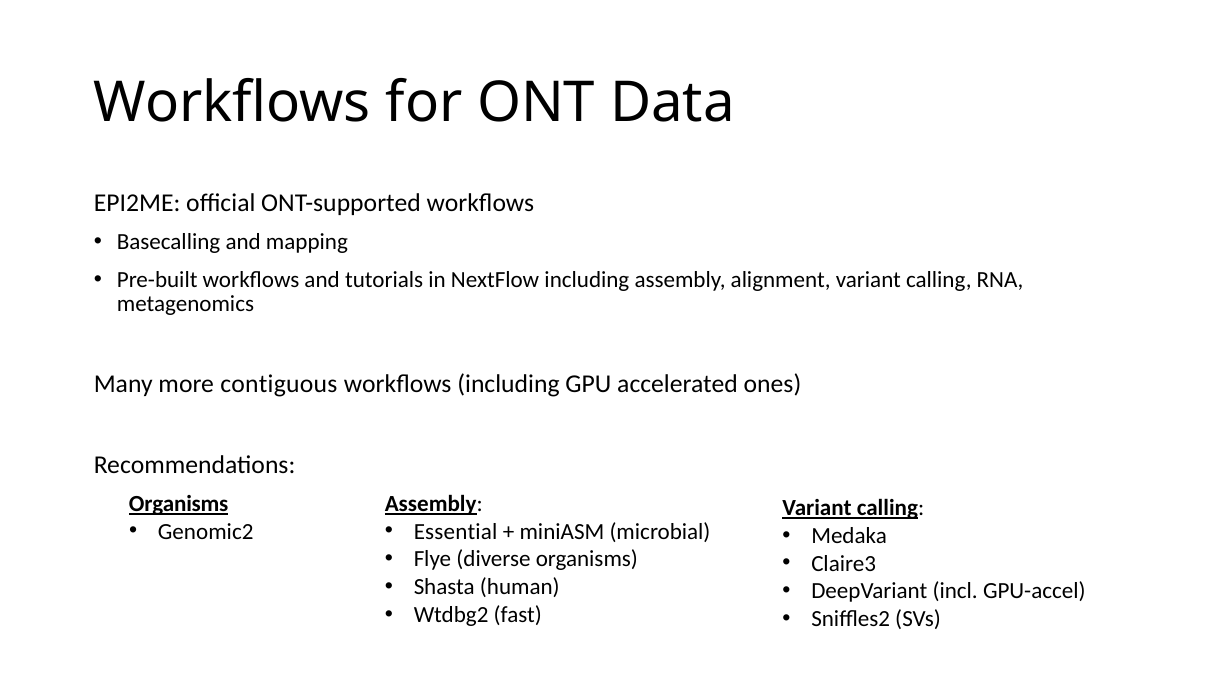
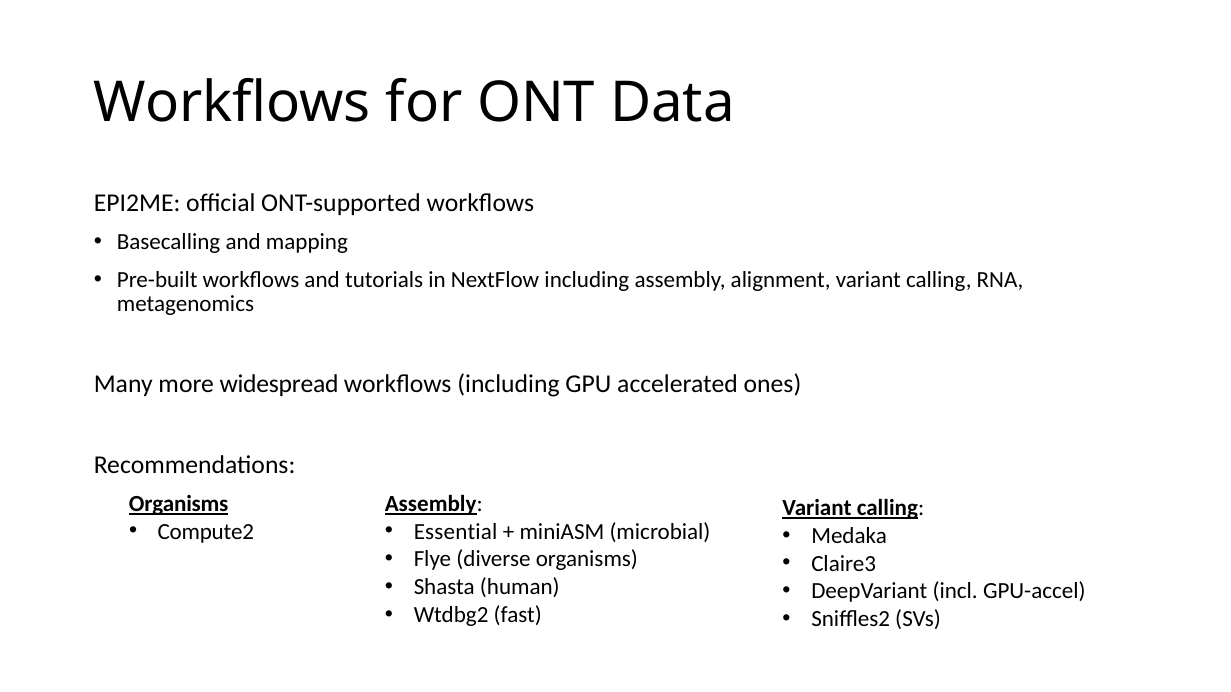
contiguous: contiguous -> widespread
Genomic2: Genomic2 -> Compute2
